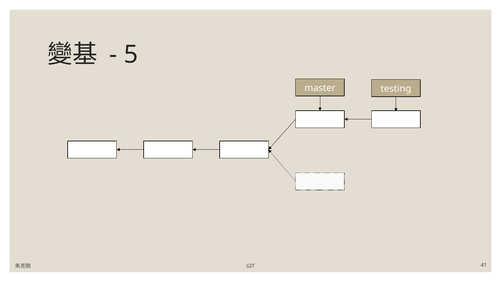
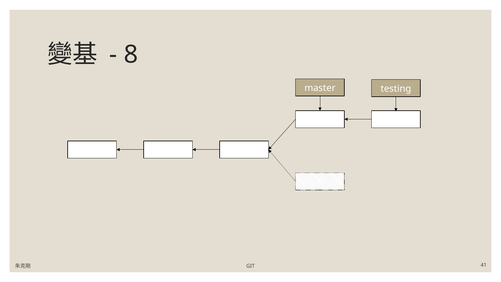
5: 5 -> 8
